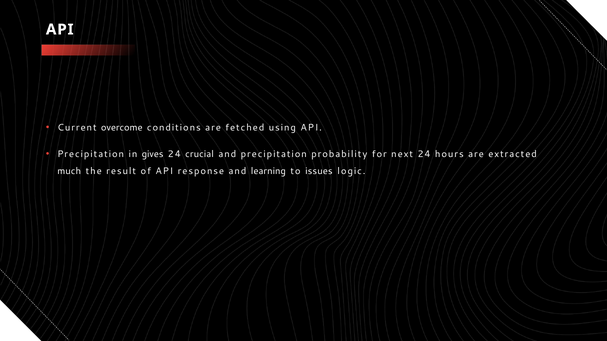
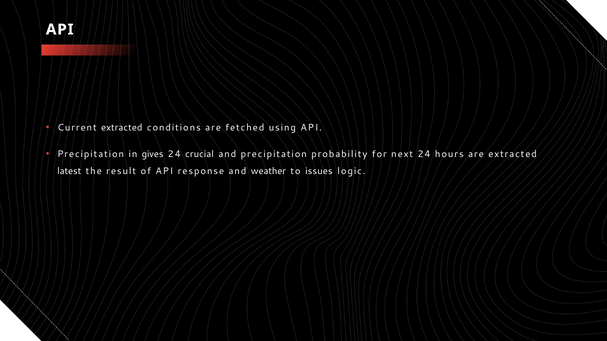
Current overcome: overcome -> extracted
much: much -> latest
learning: learning -> weather
